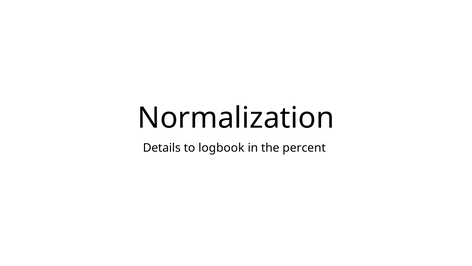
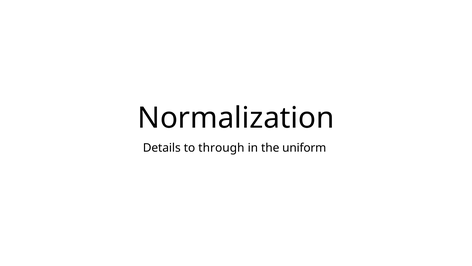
logbook: logbook -> through
percent: percent -> uniform
